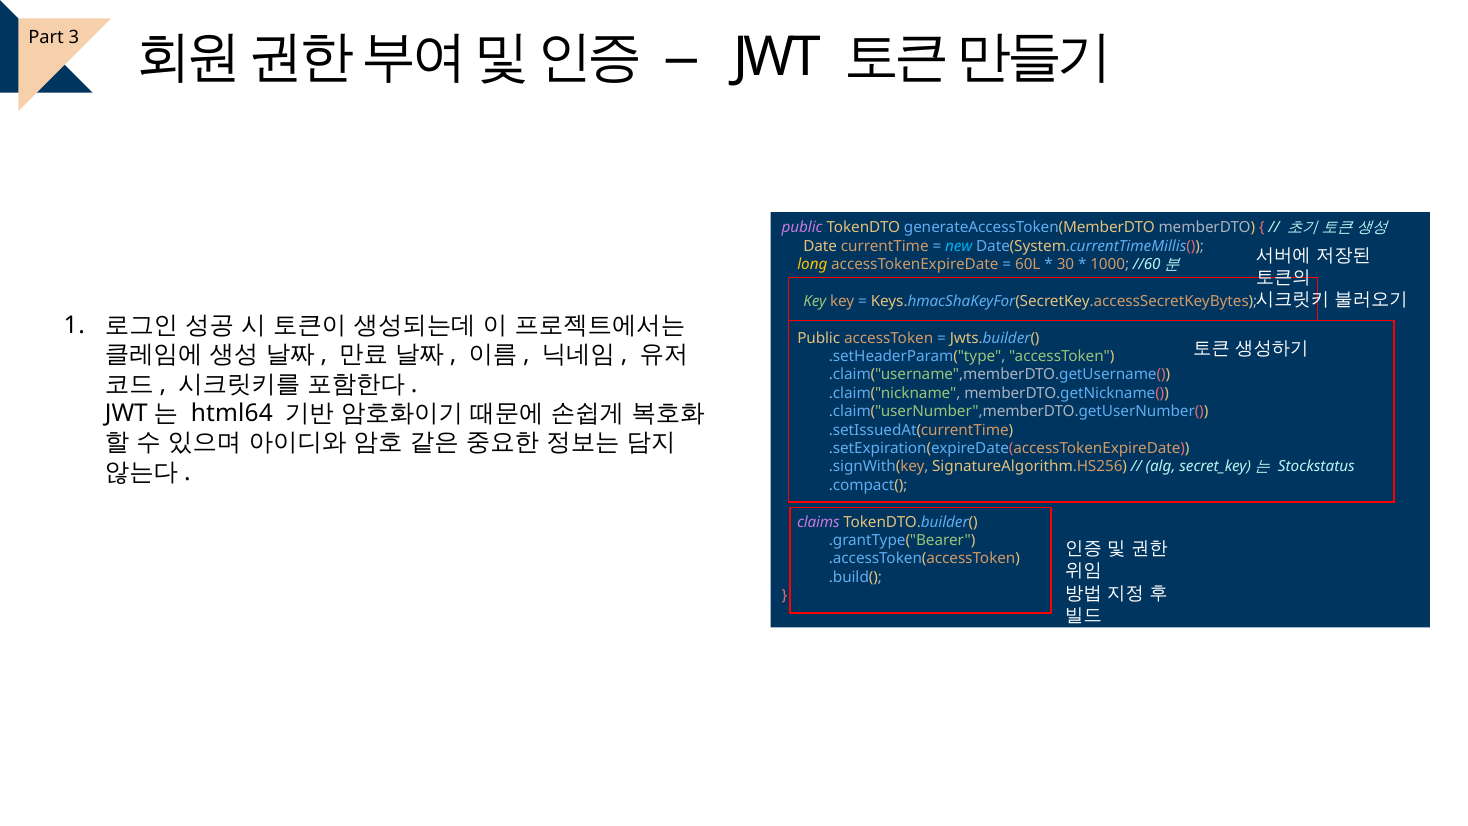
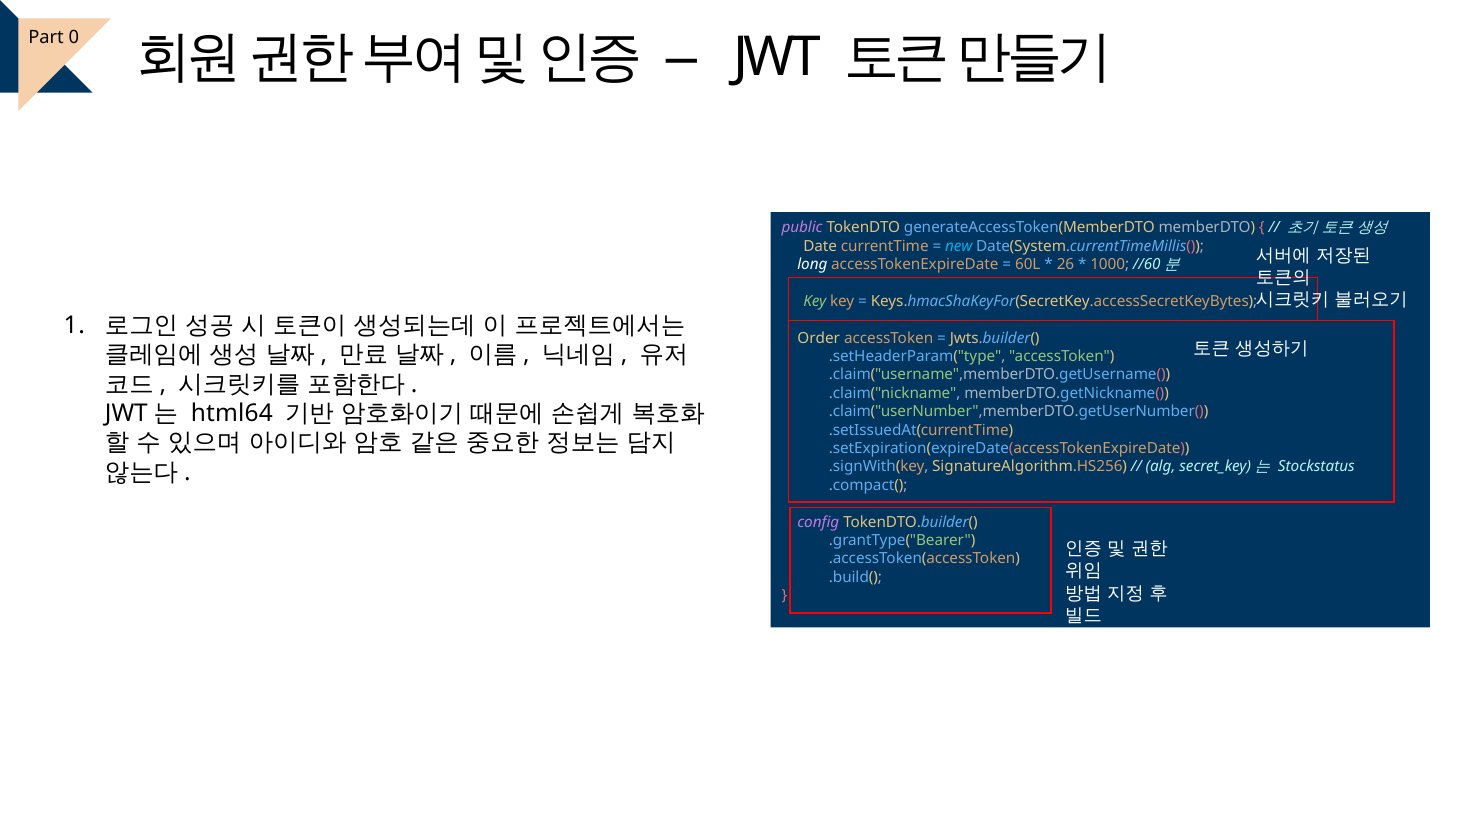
3: 3 -> 0
long colour: yellow -> white
30: 30 -> 26
Public at (819, 338): Public -> Order
claims: claims -> config
